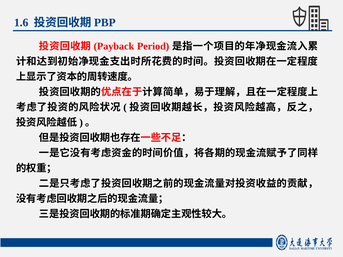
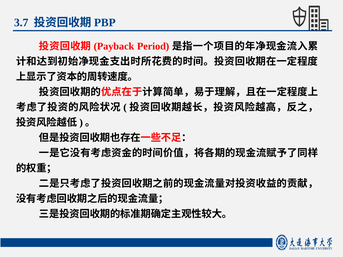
1.6: 1.6 -> 3.7
